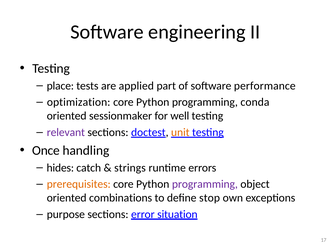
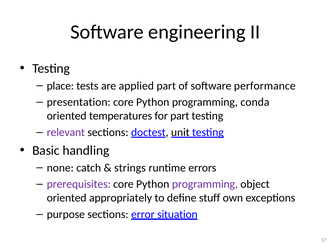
optimization: optimization -> presentation
sessionmaker: sessionmaker -> temperatures
for well: well -> part
unit colour: orange -> black
Once: Once -> Basic
hides: hides -> none
prerequisites colour: orange -> purple
combinations: combinations -> appropriately
stop: stop -> stuff
